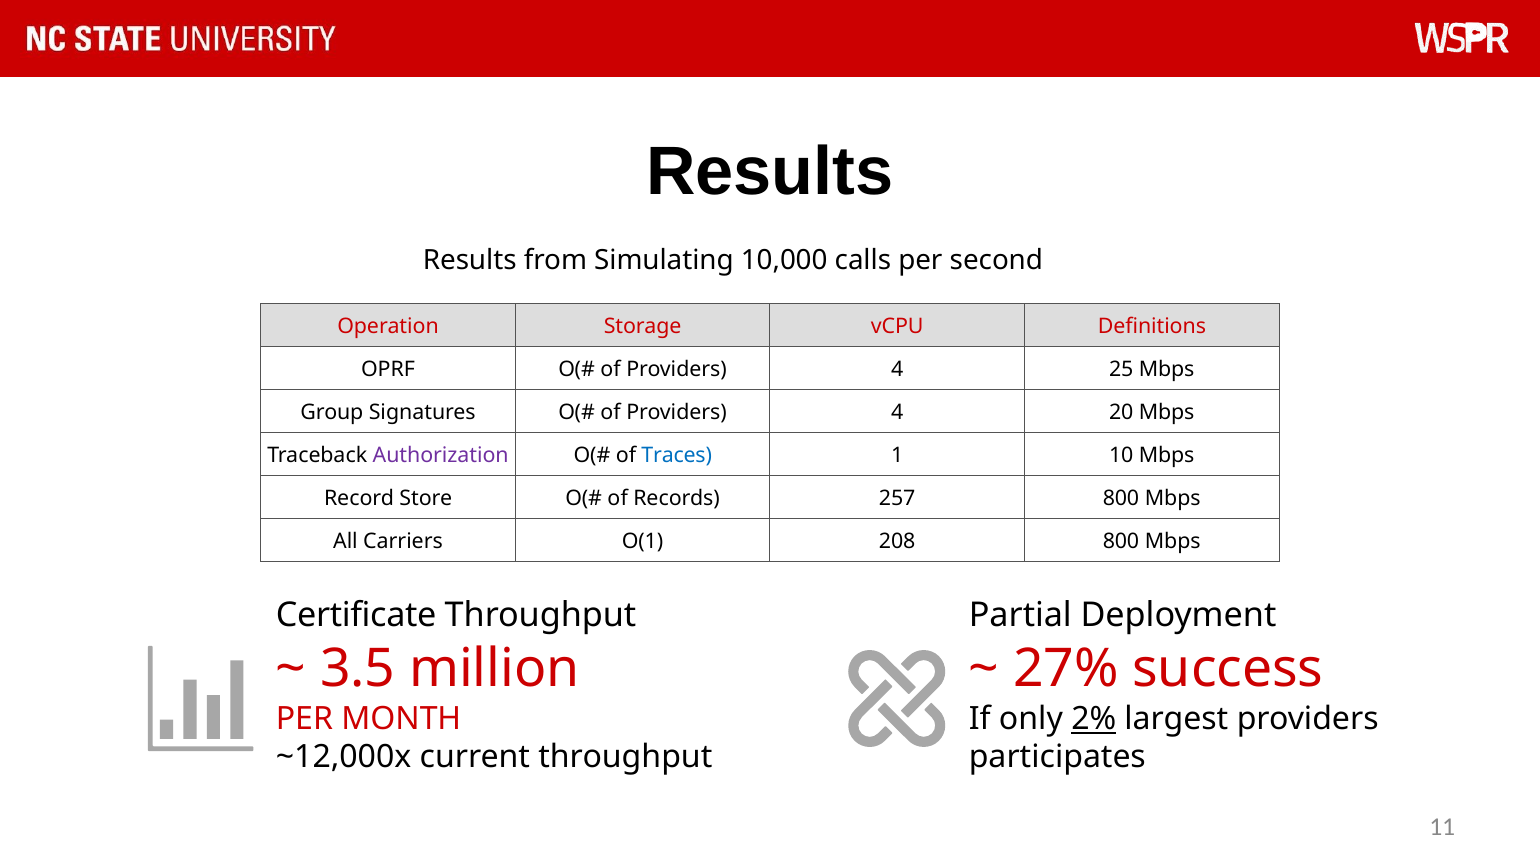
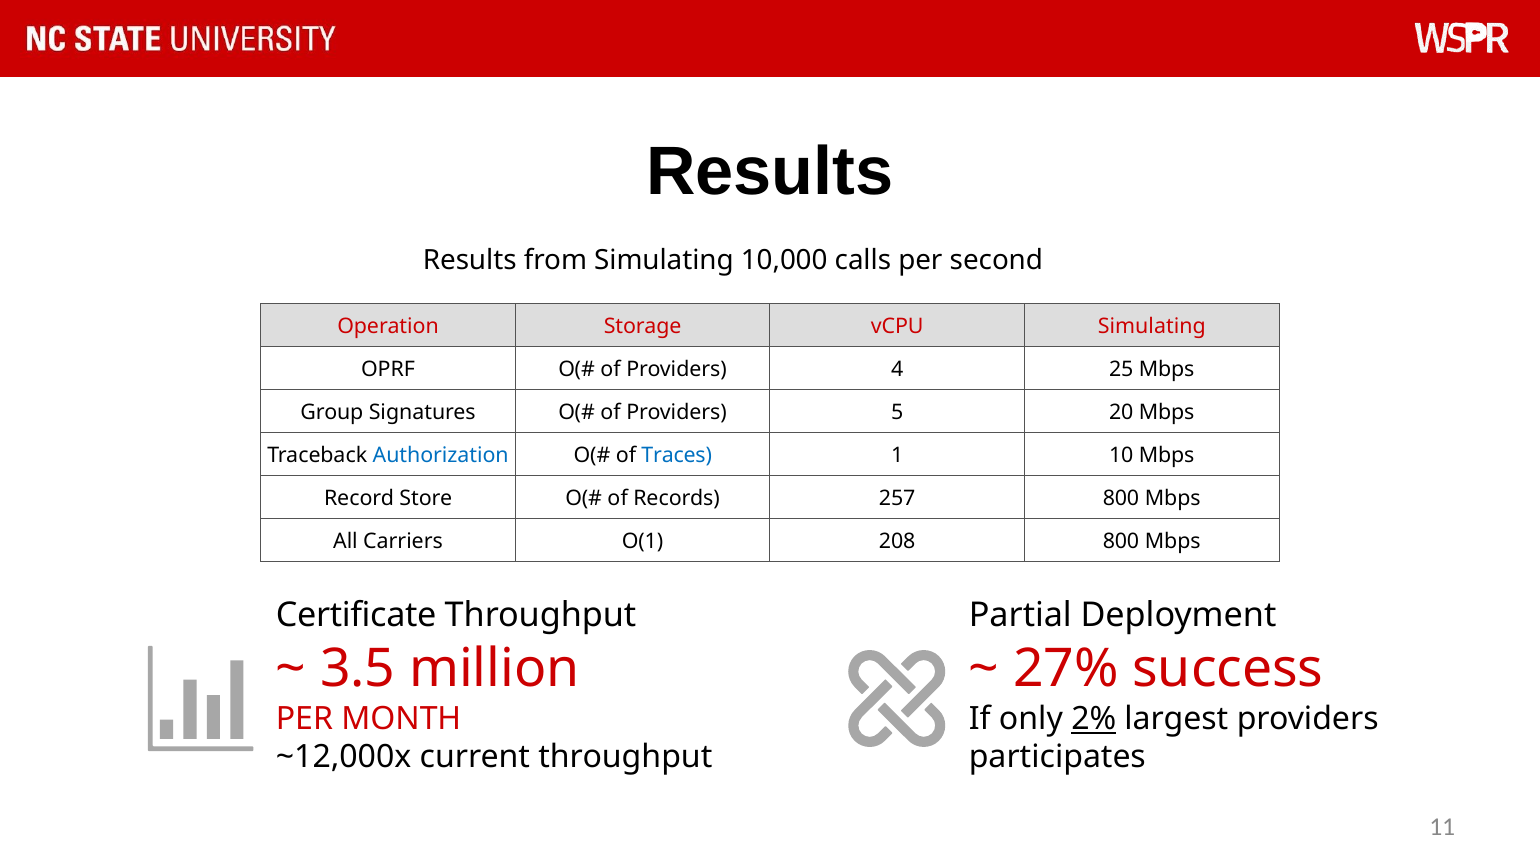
vCPU Definitions: Definitions -> Simulating
4 at (897, 413): 4 -> 5
Authorization colour: purple -> blue
